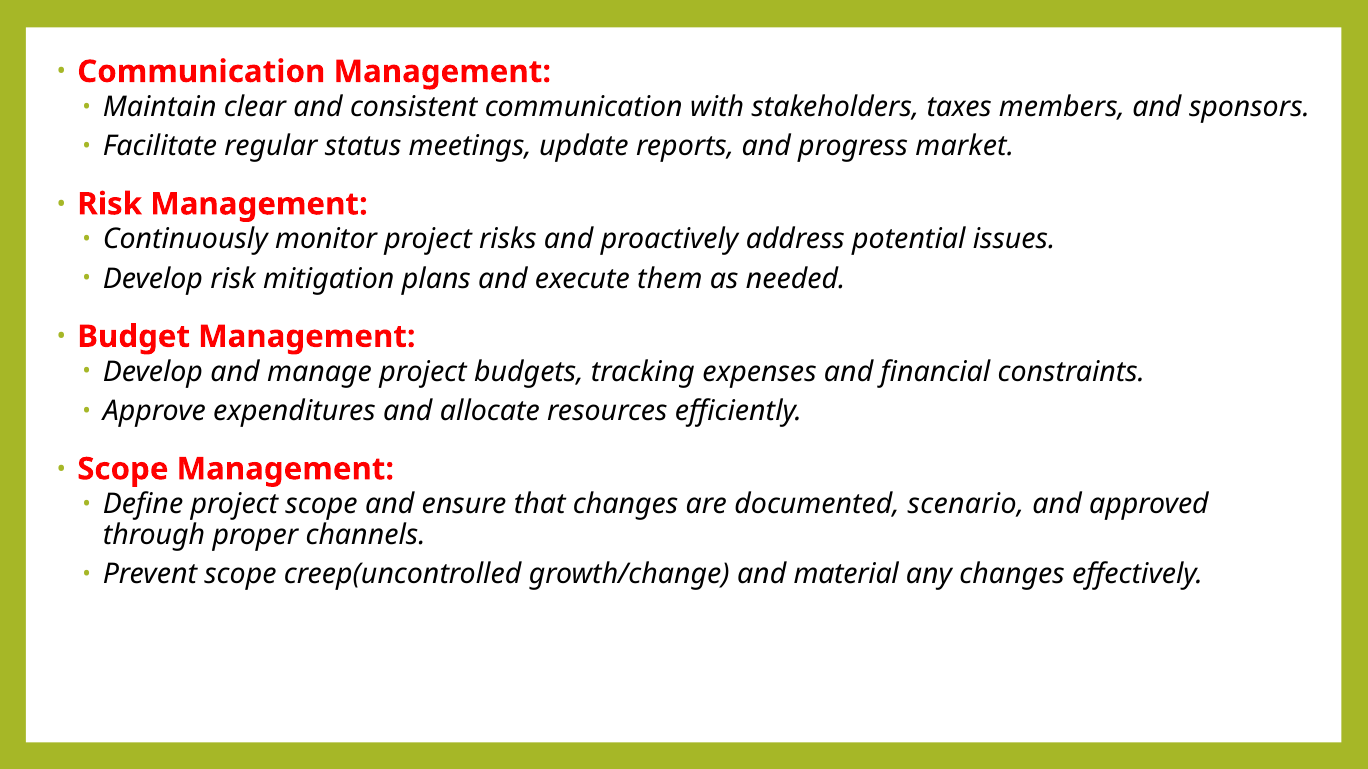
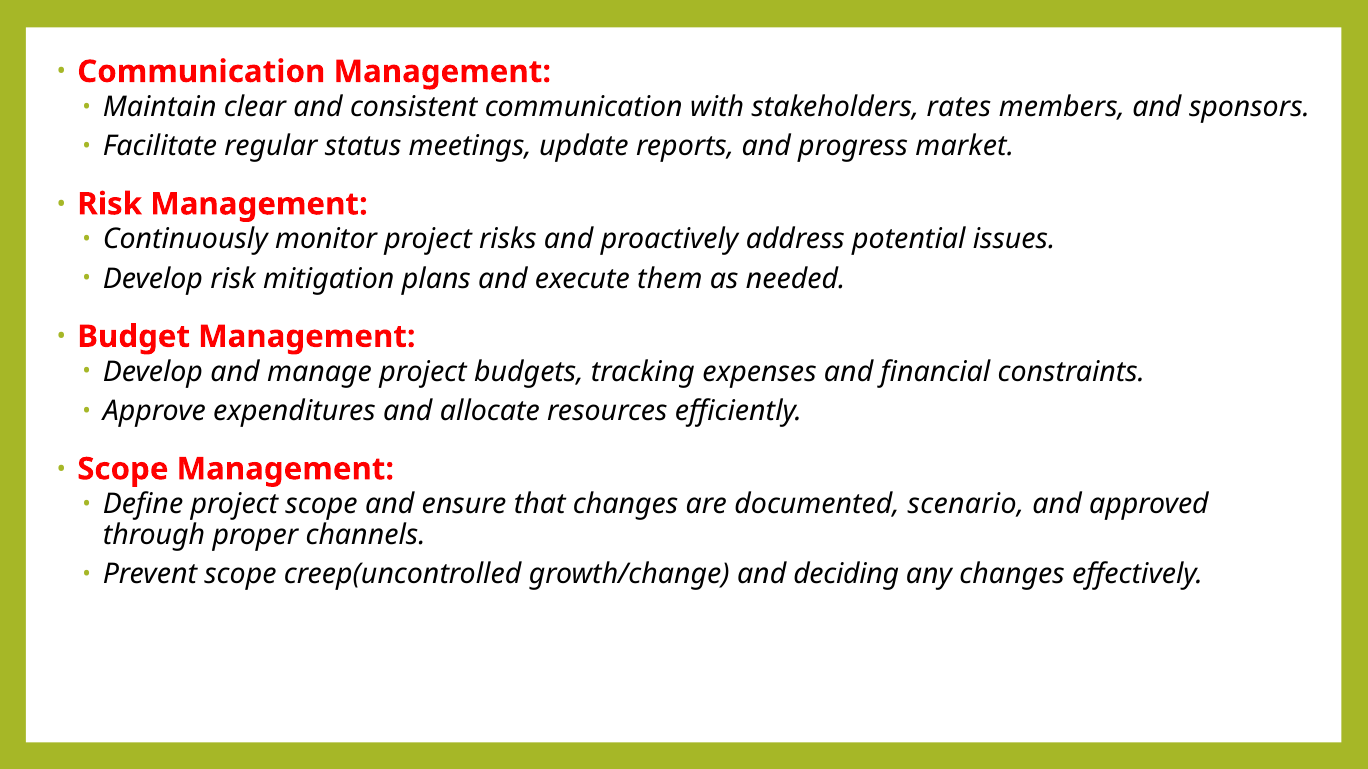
taxes: taxes -> rates
material: material -> deciding
